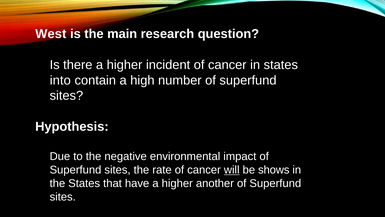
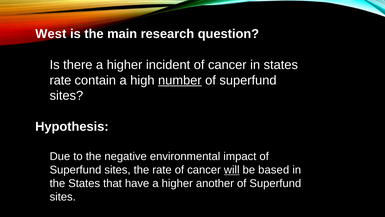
into at (60, 80): into -> rate
number underline: none -> present
shows: shows -> based
